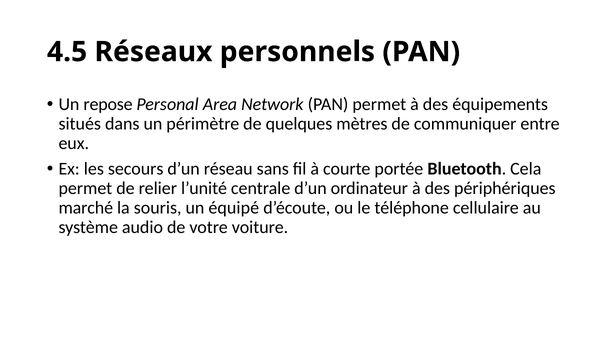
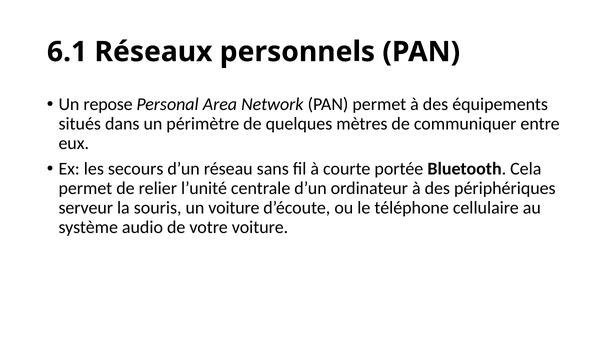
4.5: 4.5 -> 6.1
marché: marché -> serveur
un équipé: équipé -> voiture
